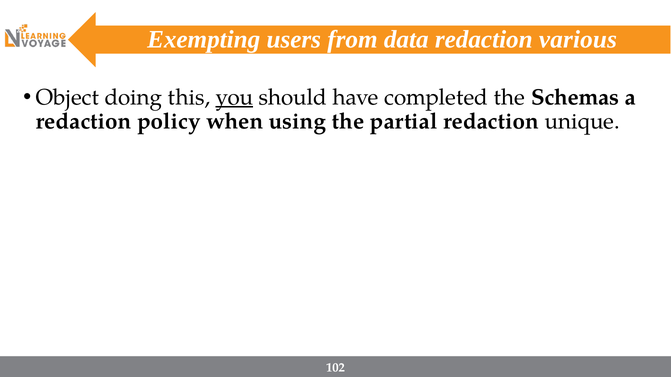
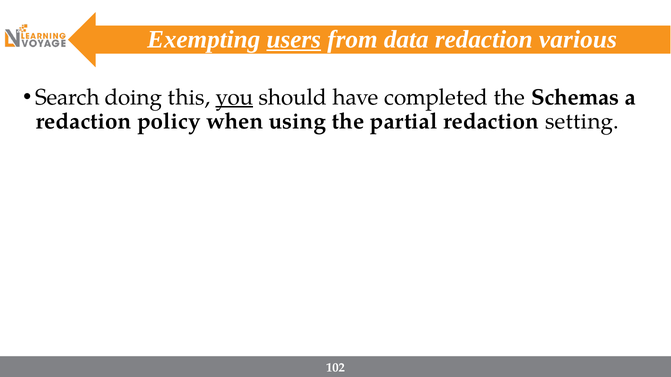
users underline: none -> present
Object: Object -> Search
unique: unique -> setting
